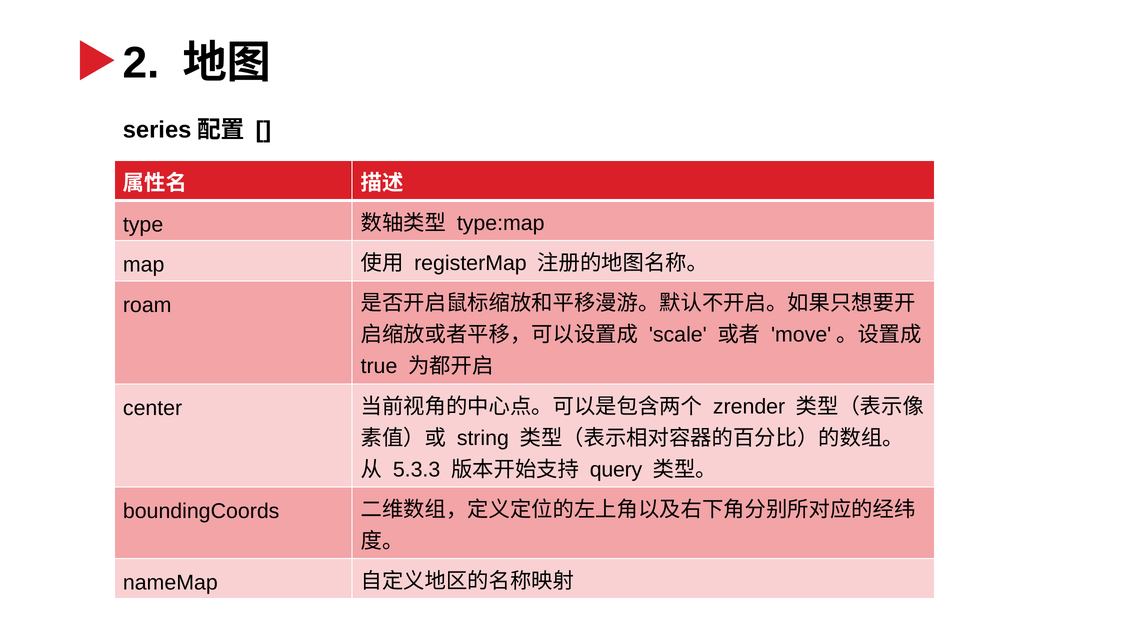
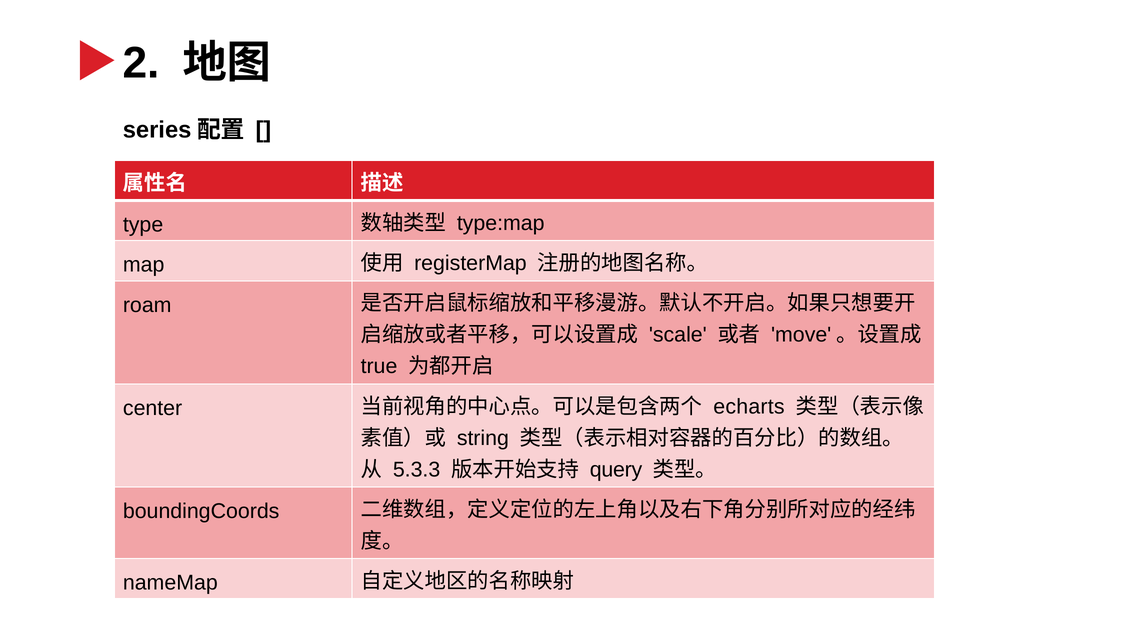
zrender: zrender -> echarts
